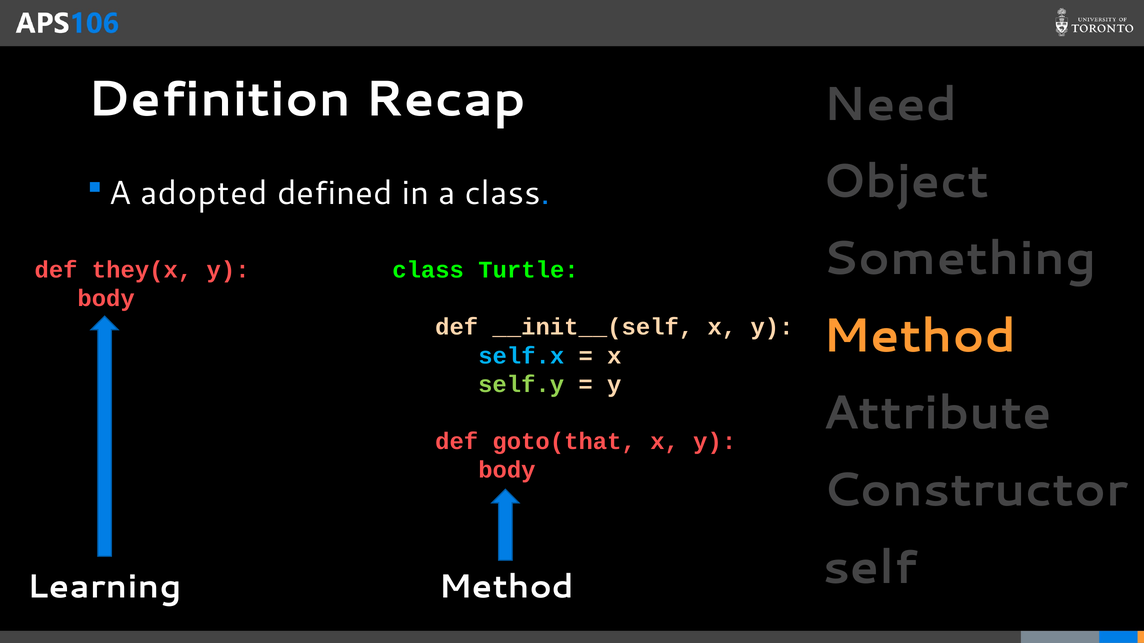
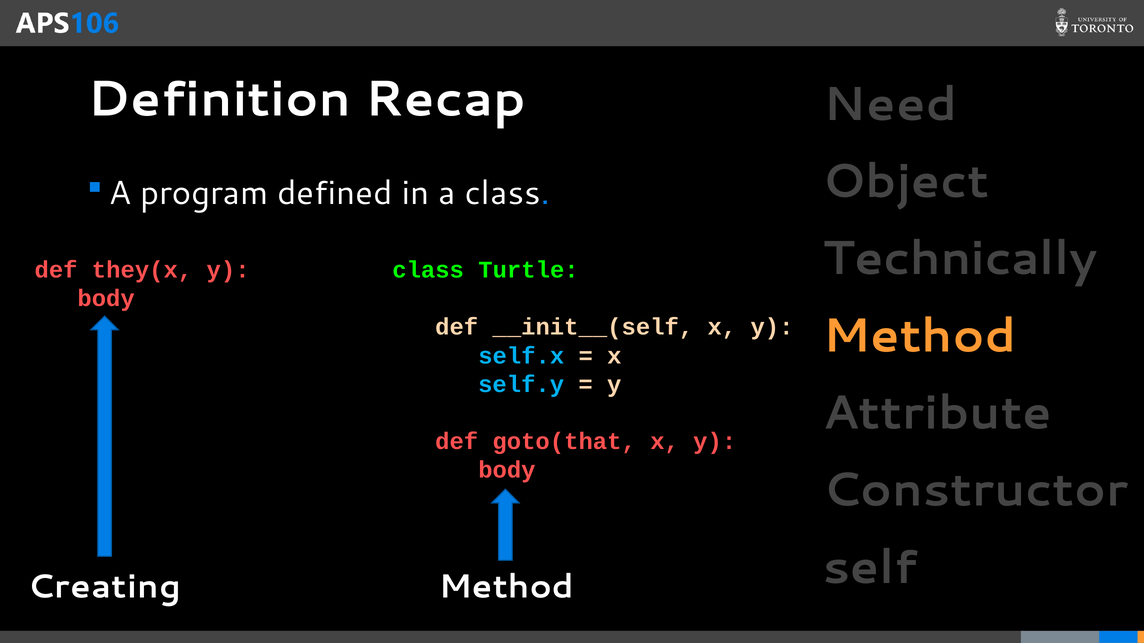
adopted: adopted -> program
Something: Something -> Technically
self.y colour: light green -> light blue
Learning: Learning -> Creating
